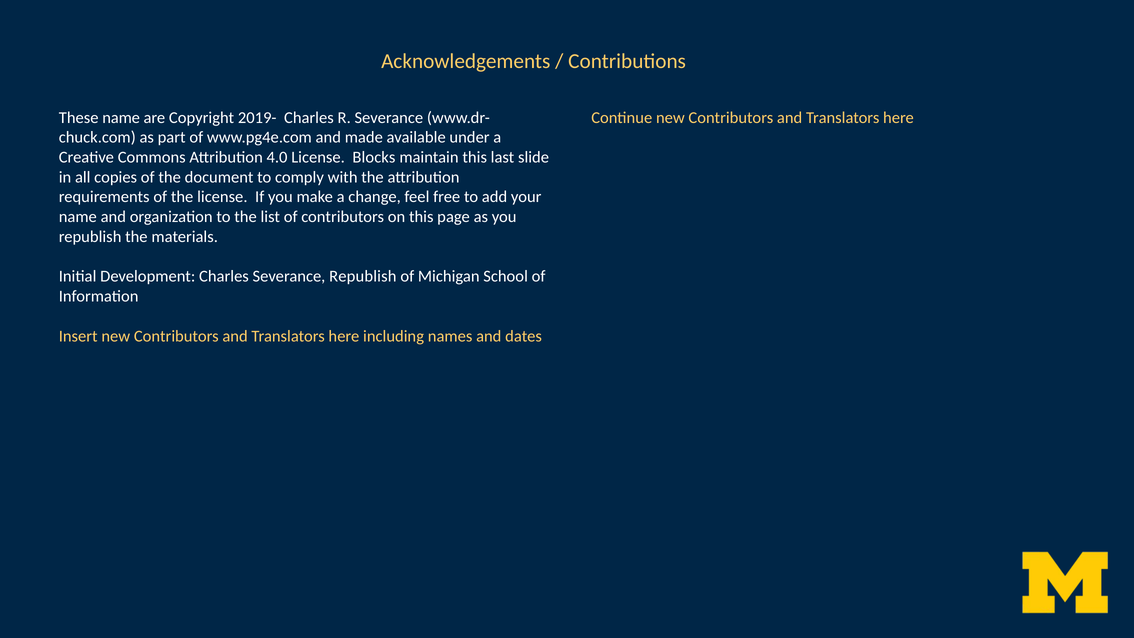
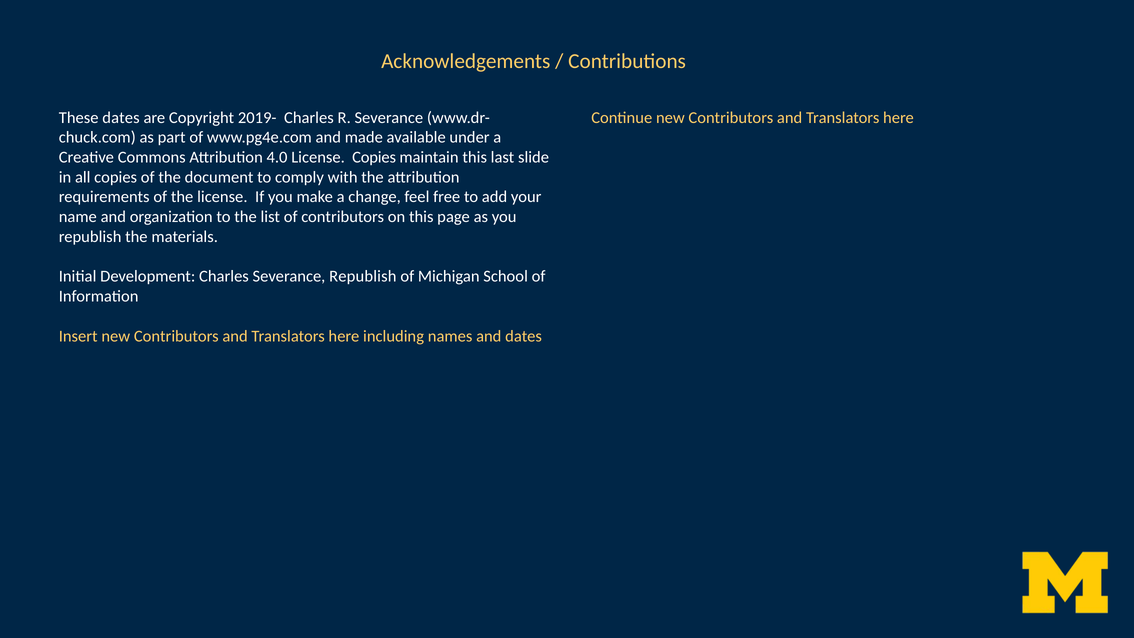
These name: name -> dates
License Blocks: Blocks -> Copies
